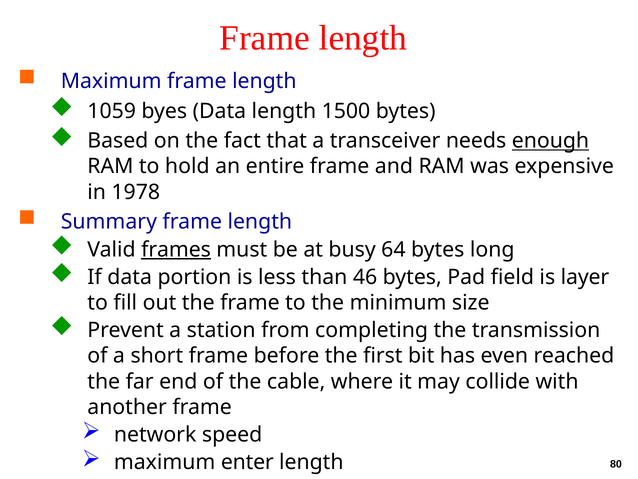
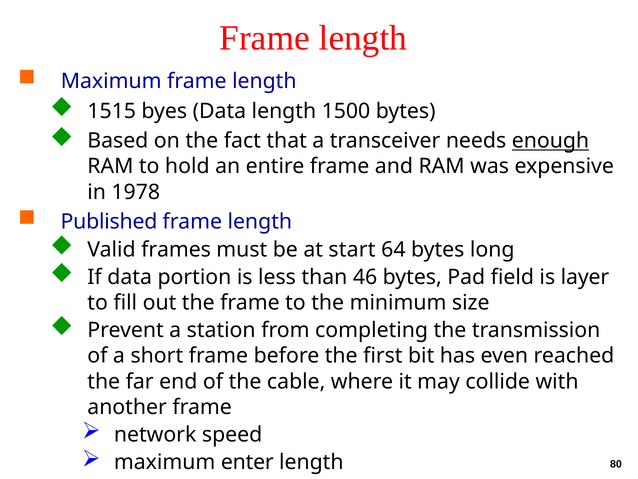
1059: 1059 -> 1515
Summary: Summary -> Published
frames underline: present -> none
busy: busy -> start
